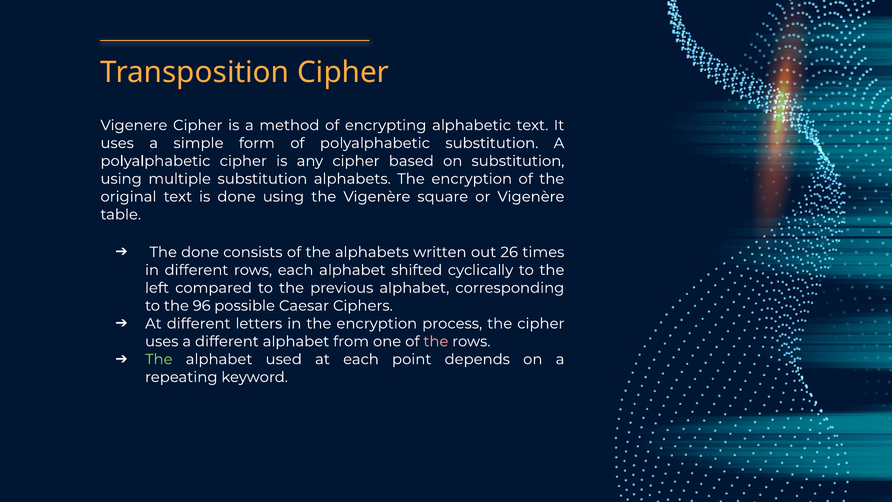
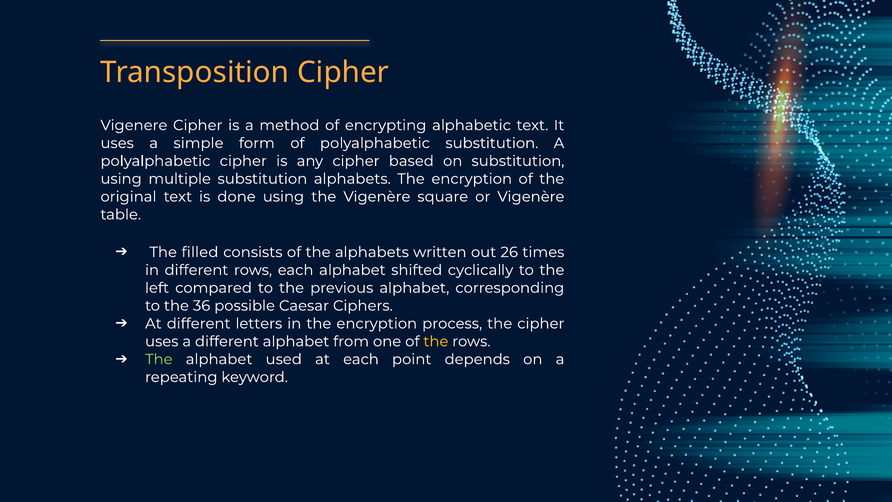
The done: done -> filled
96: 96 -> 36
the at (436, 341) colour: pink -> yellow
